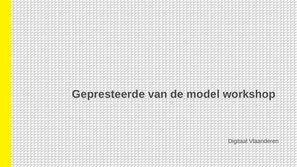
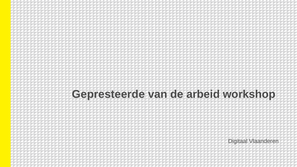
model: model -> arbeid
